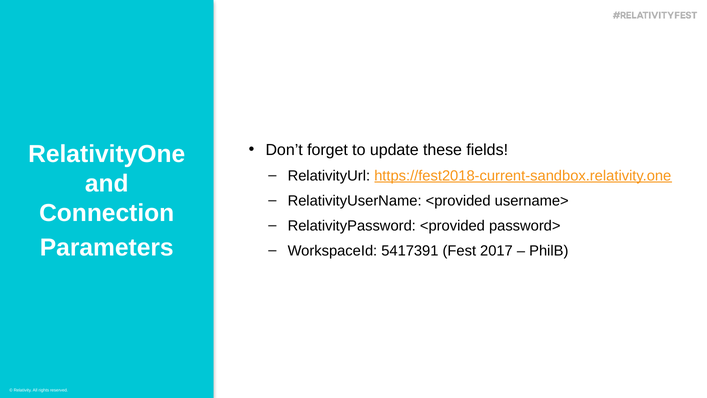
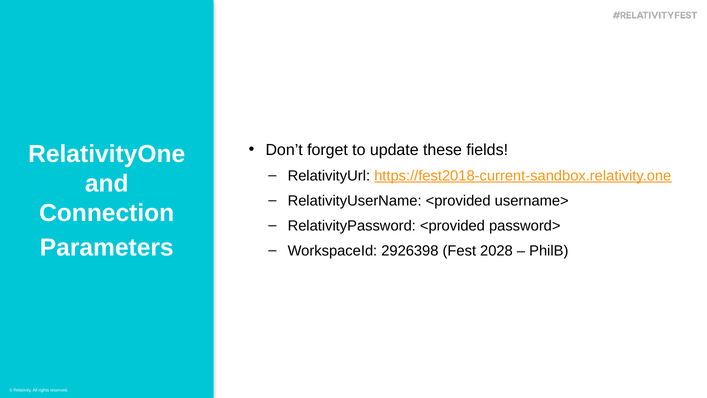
5417391: 5417391 -> 2926398
2017: 2017 -> 2028
